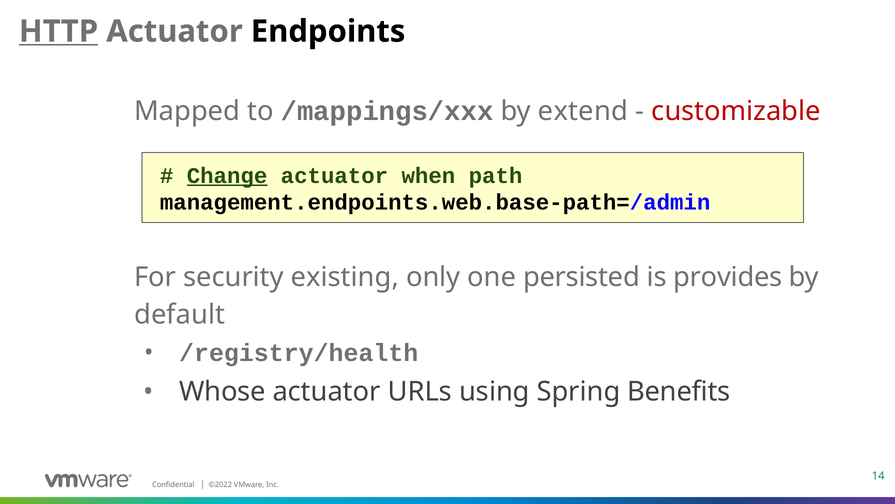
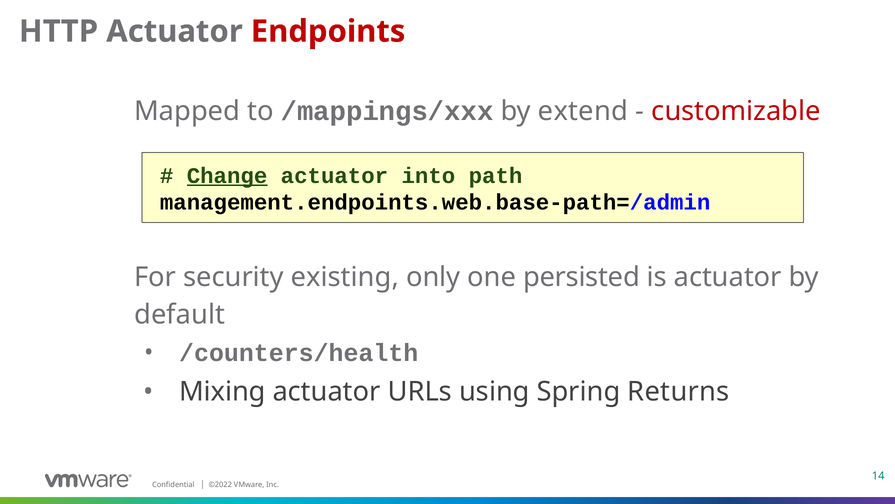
HTTP underline: present -> none
Endpoints colour: black -> red
when: when -> into
is provides: provides -> actuator
/registry/health: /registry/health -> /counters/health
Whose: Whose -> Mixing
Benefits: Benefits -> Returns
